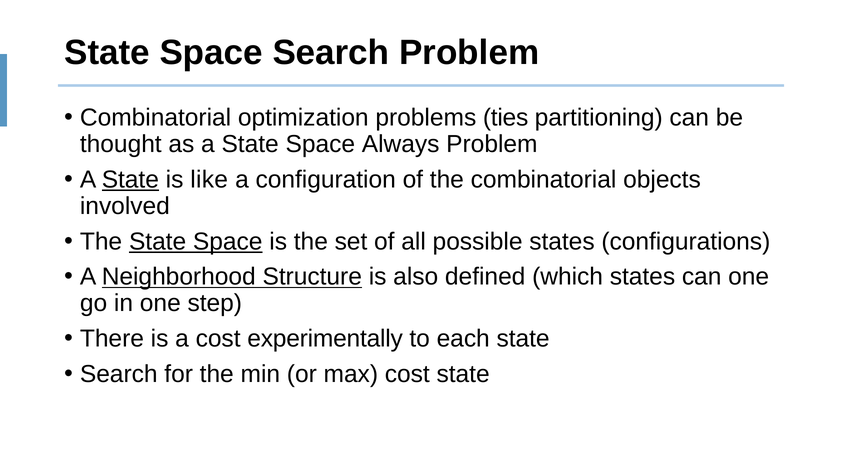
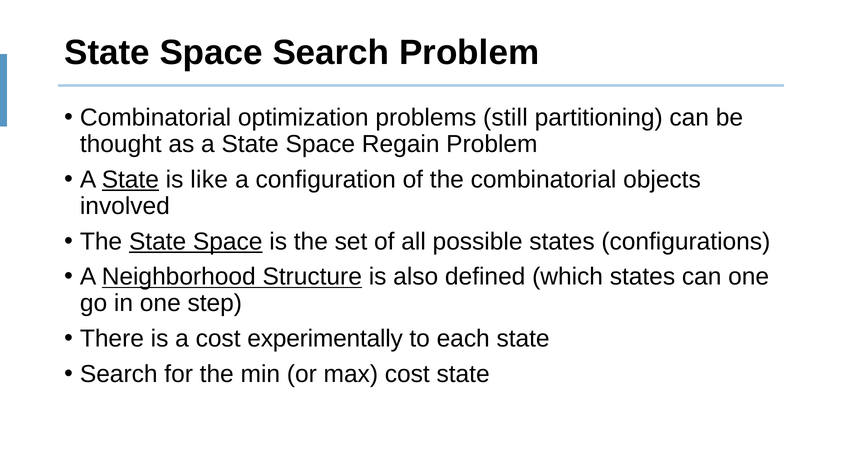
ties: ties -> still
Always: Always -> Regain
